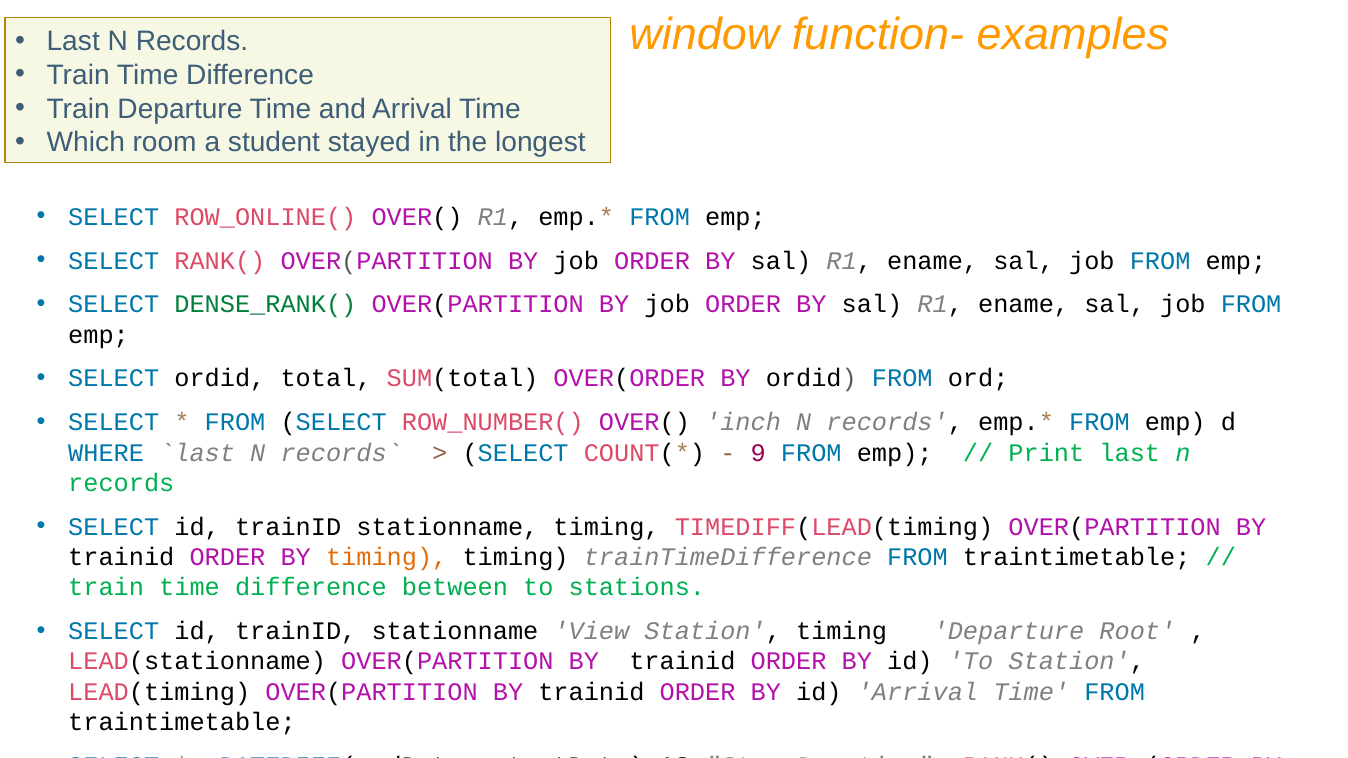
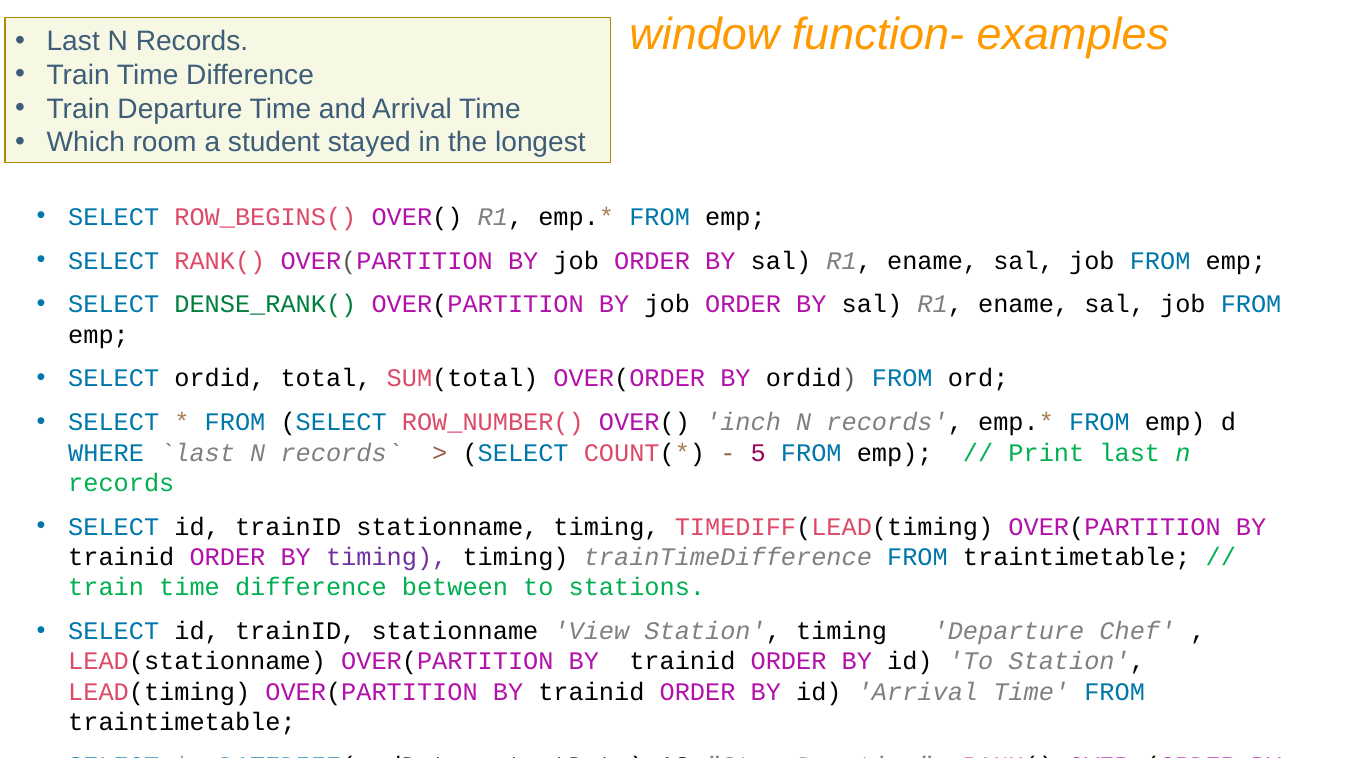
ROW_ONLINE(: ROW_ONLINE( -> ROW_BEGINS(
9: 9 -> 5
timing at (387, 557) colour: orange -> purple
Root: Root -> Chef
